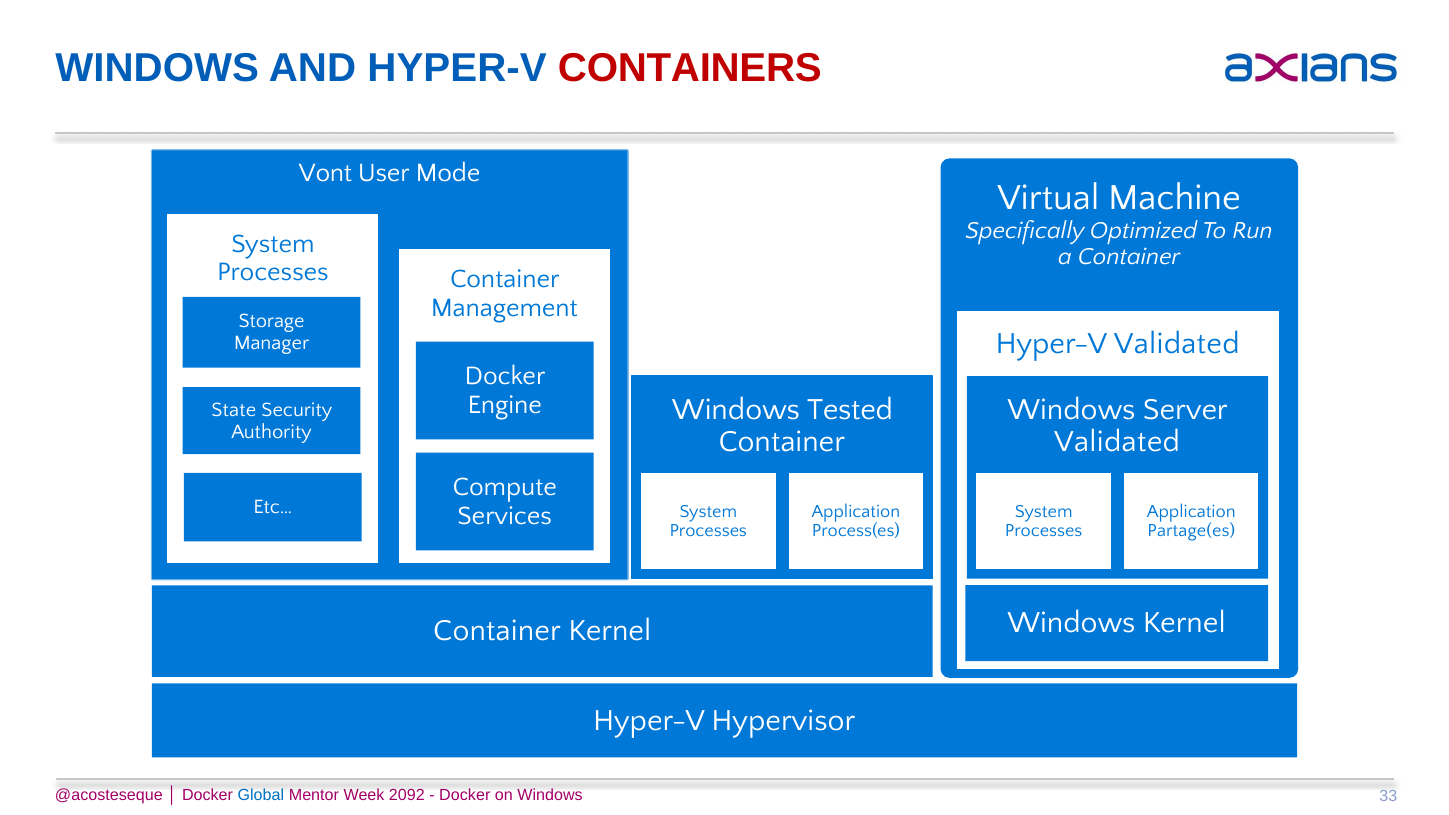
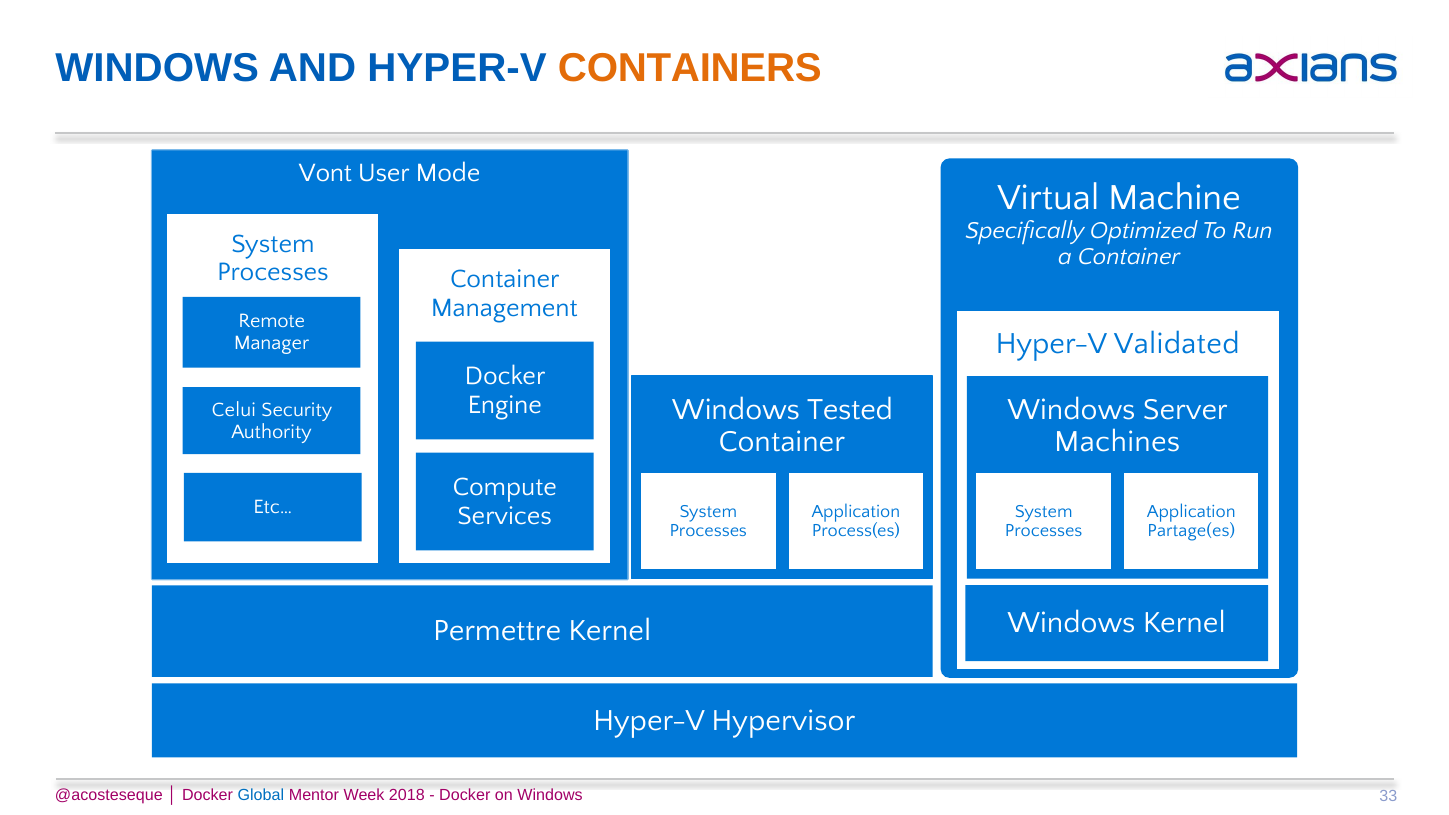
CONTAINERS colour: red -> orange
Storage: Storage -> Remote
State: State -> Celui
Validated at (1117, 442): Validated -> Machines
Container at (497, 631): Container -> Permettre
2092: 2092 -> 2018
